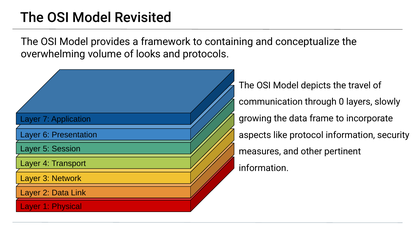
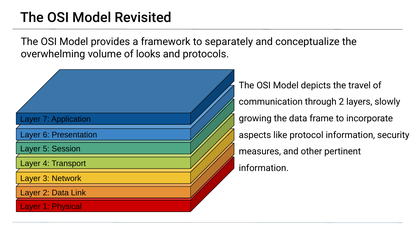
containing: containing -> separately
through 0: 0 -> 2
